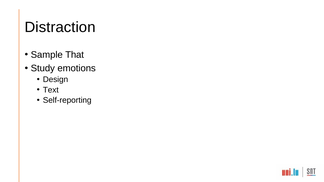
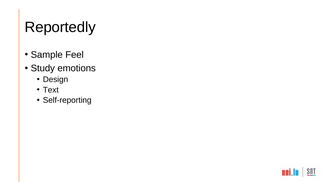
Distraction: Distraction -> Reportedly
That: That -> Feel
